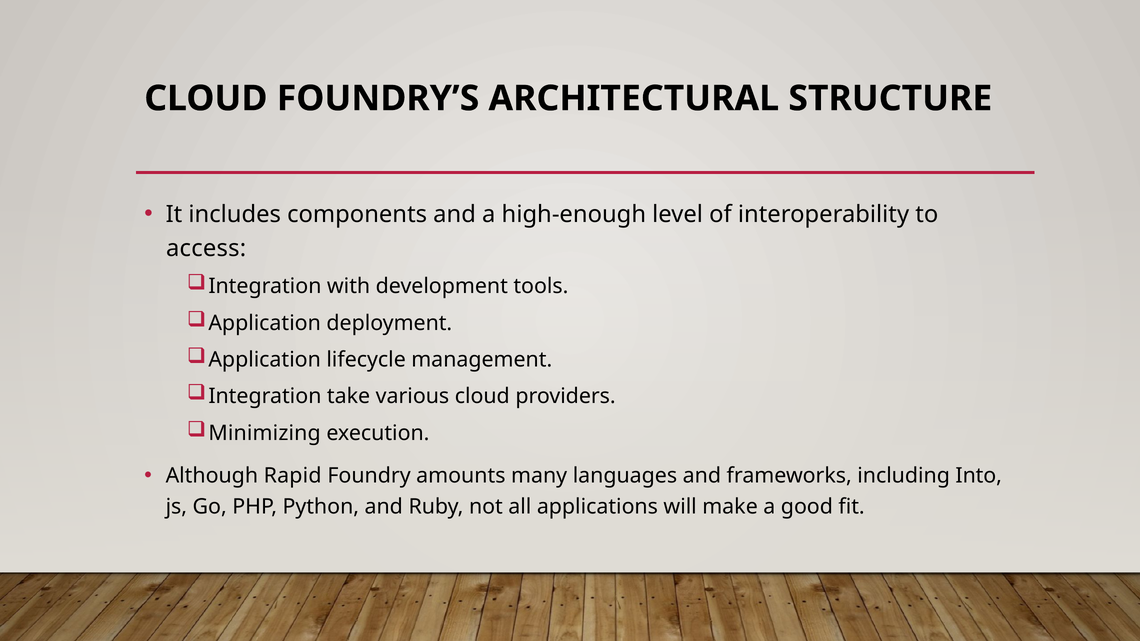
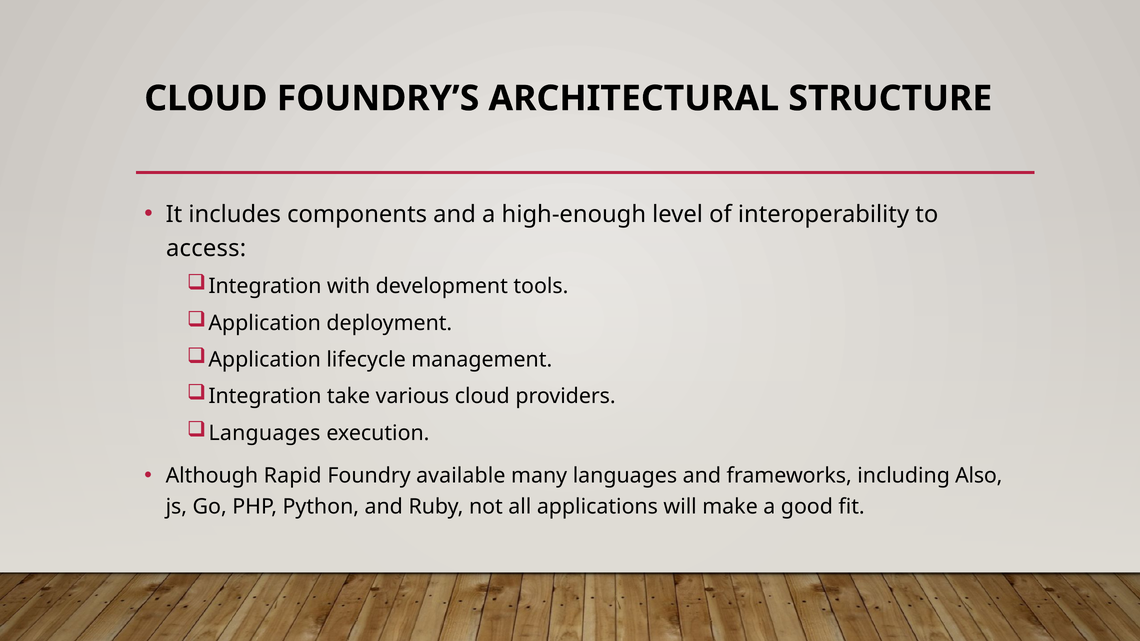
Minimizing at (265, 433): Minimizing -> Languages
amounts: amounts -> available
Into: Into -> Also
